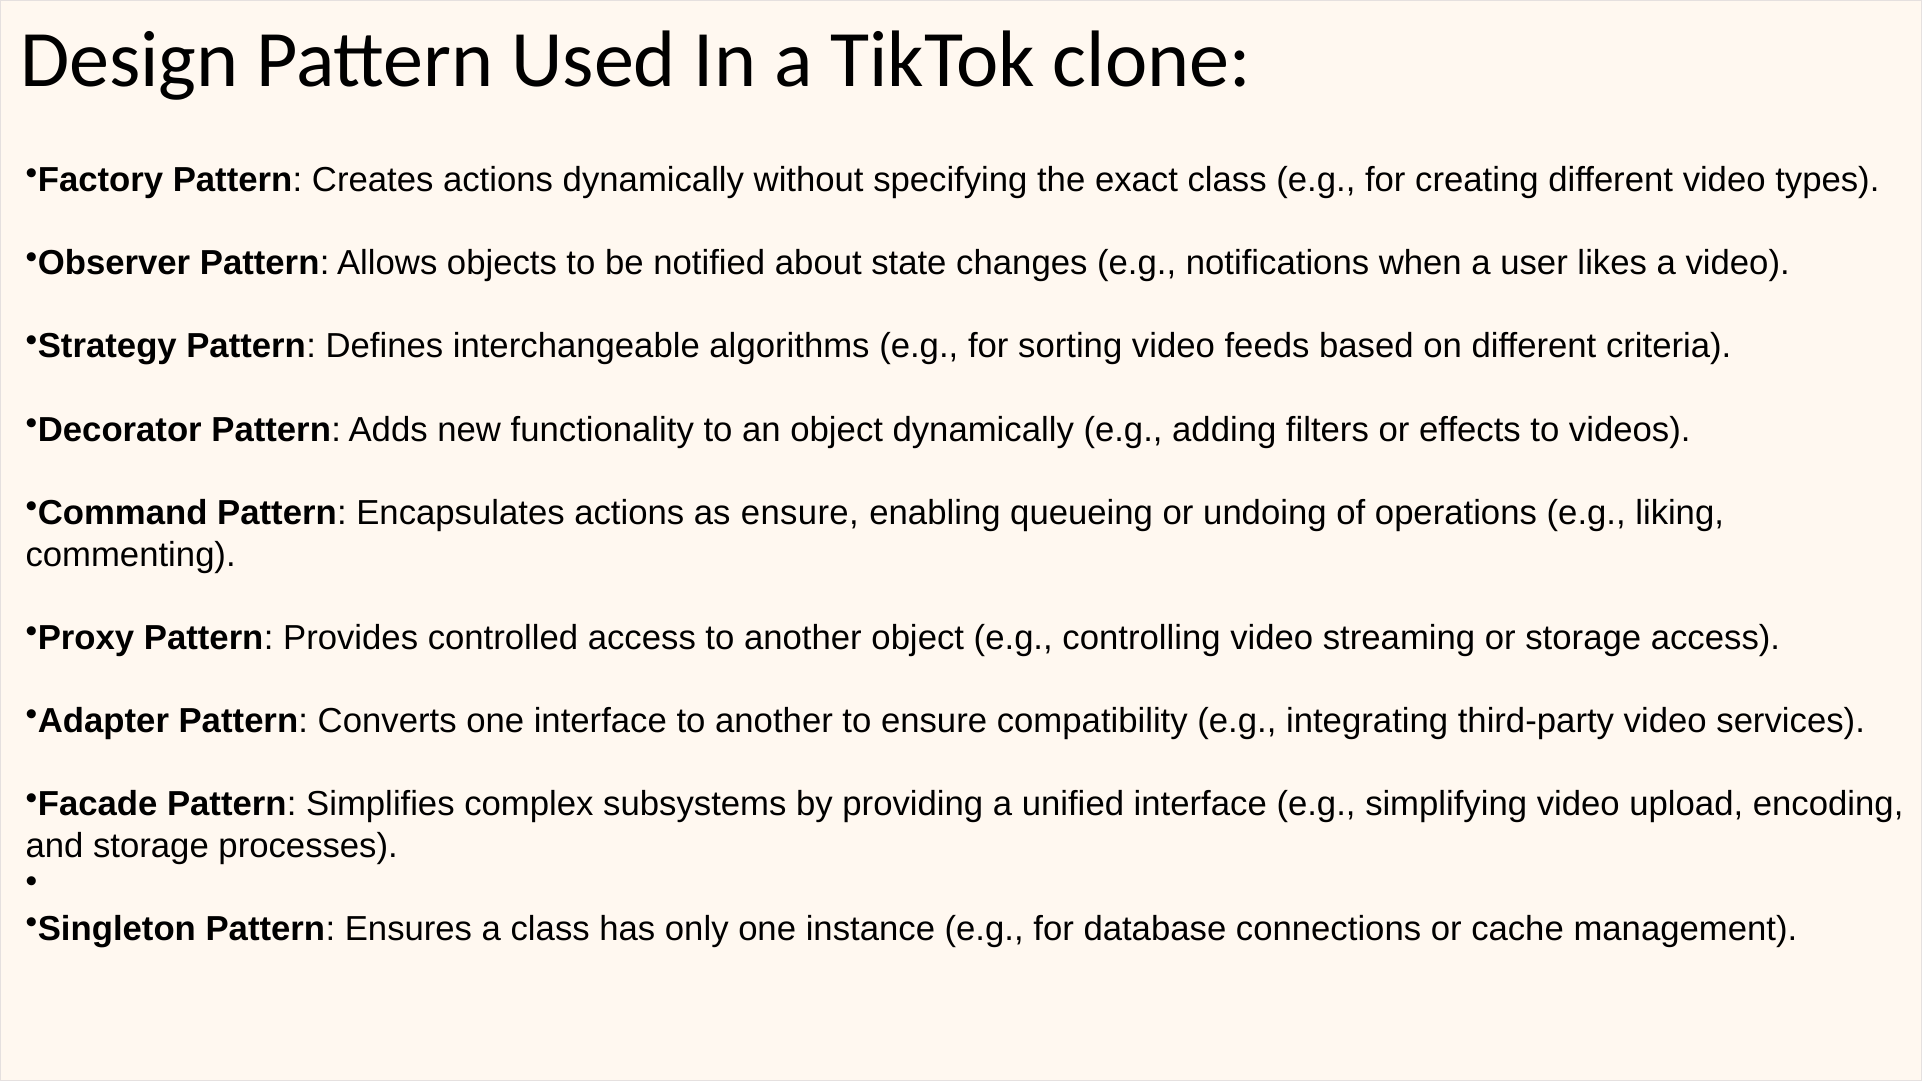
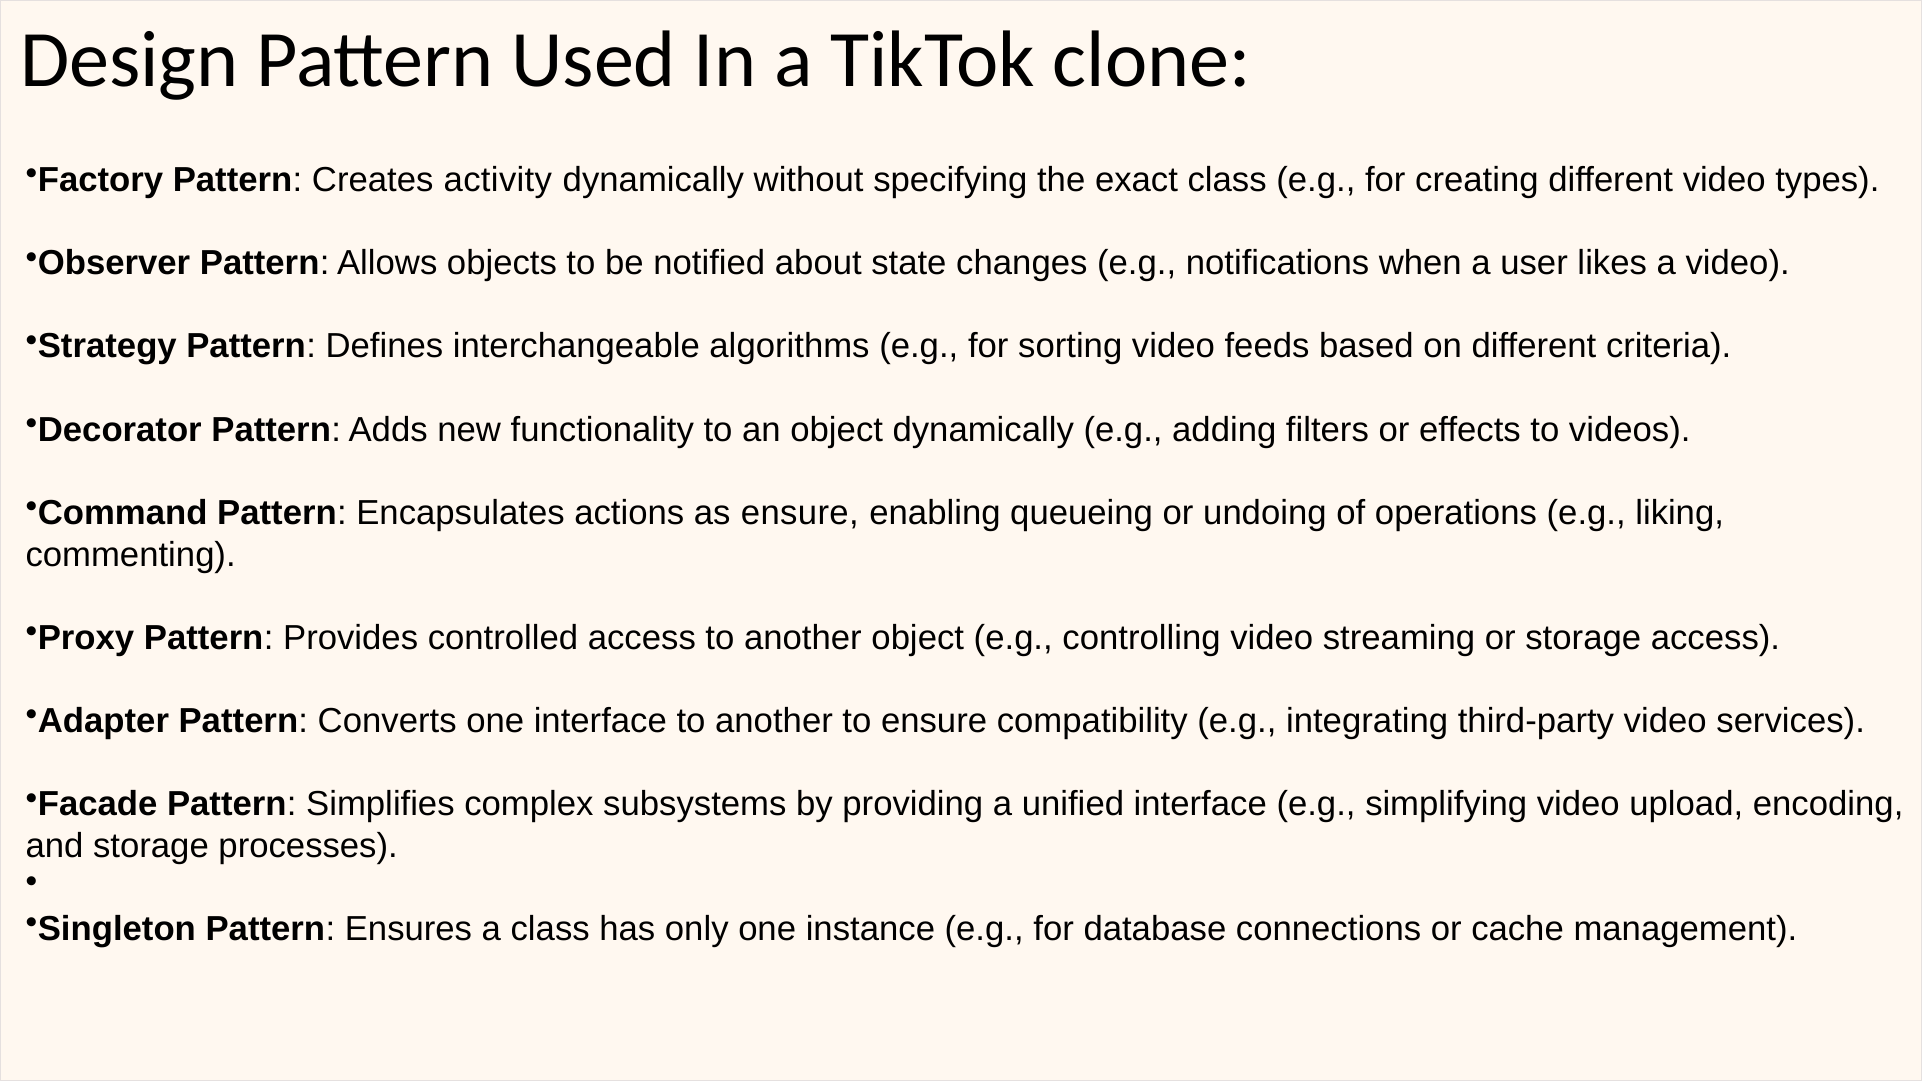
Creates actions: actions -> activity
